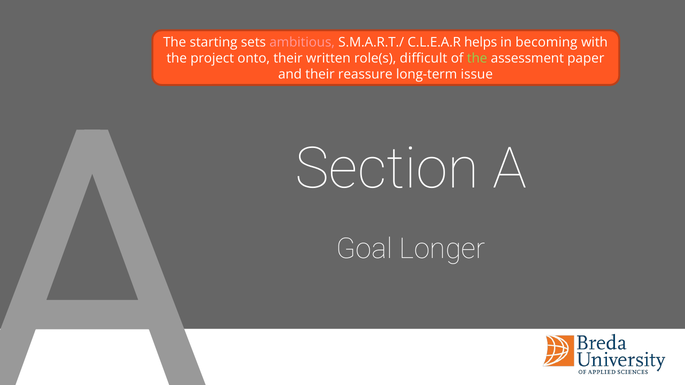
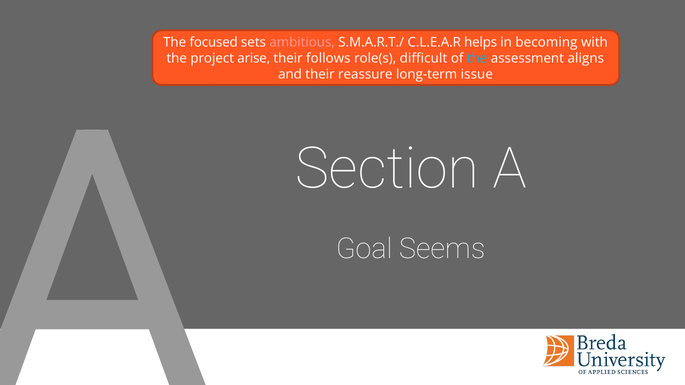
starting: starting -> focused
onto: onto -> arise
written: written -> follows
the at (477, 59) colour: light green -> light blue
paper: paper -> aligns
Longer: Longer -> Seems
